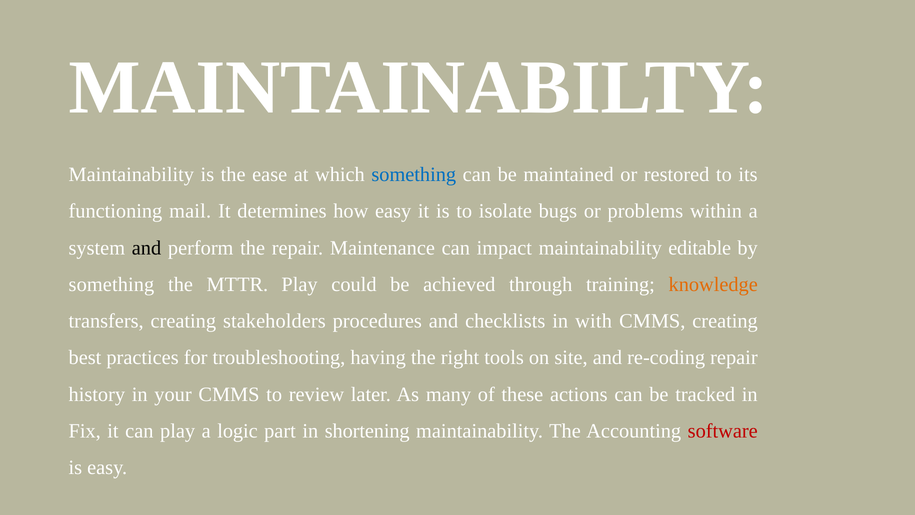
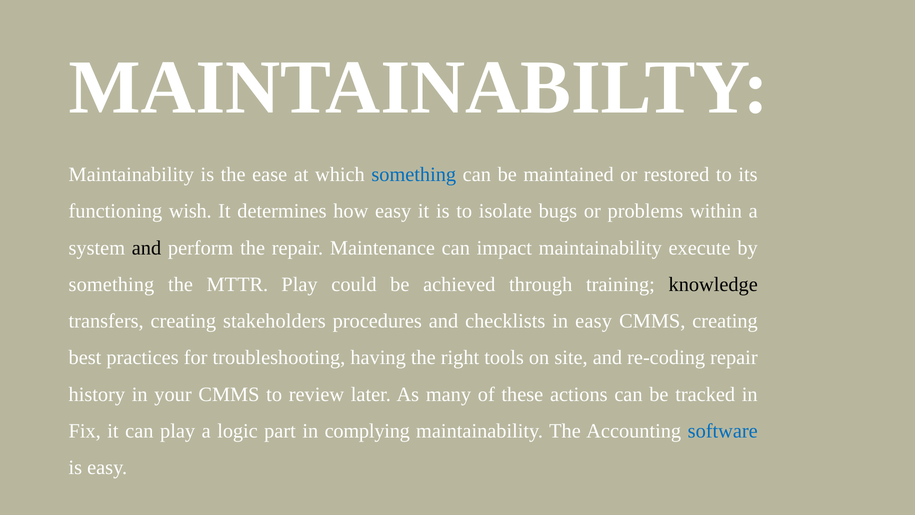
mail: mail -> wish
editable: editable -> execute
knowledge colour: orange -> black
in with: with -> easy
shortening: shortening -> complying
software colour: red -> blue
